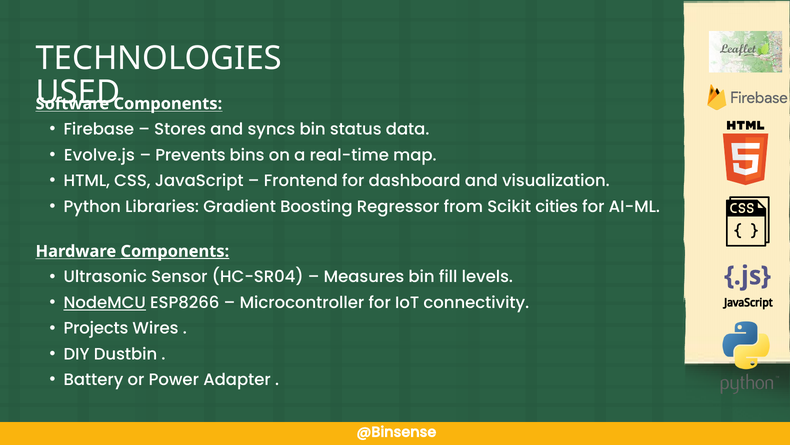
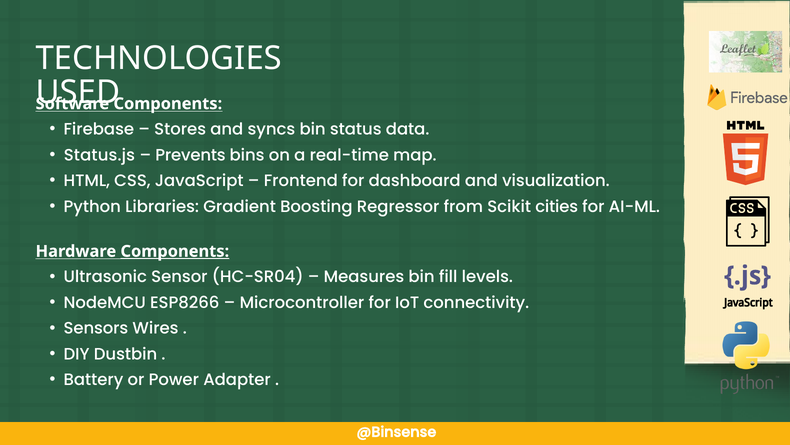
Evolve.js: Evolve.js -> Status.js
NodeMCU underline: present -> none
Projects: Projects -> Sensors
